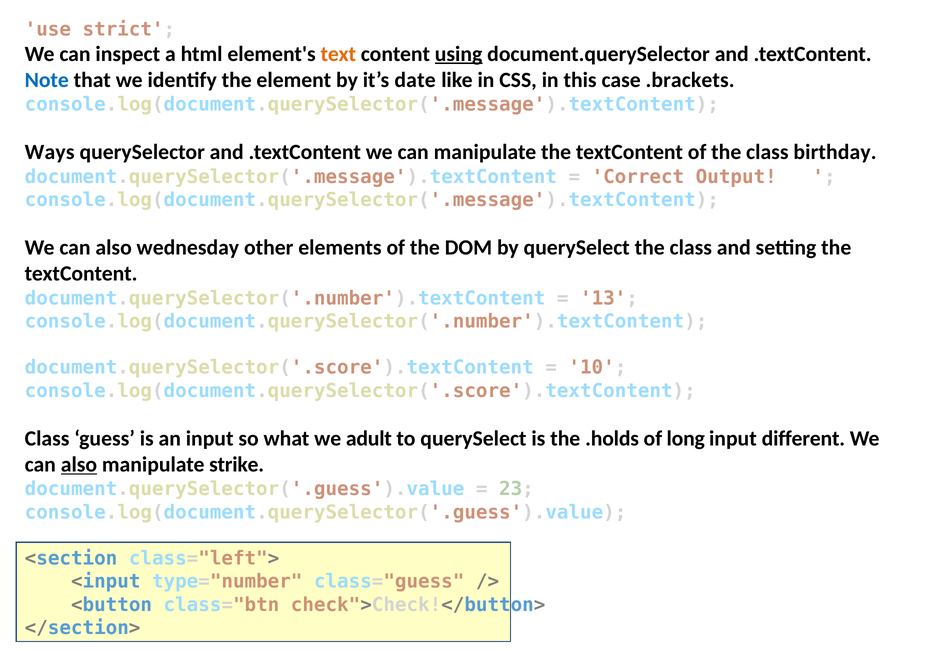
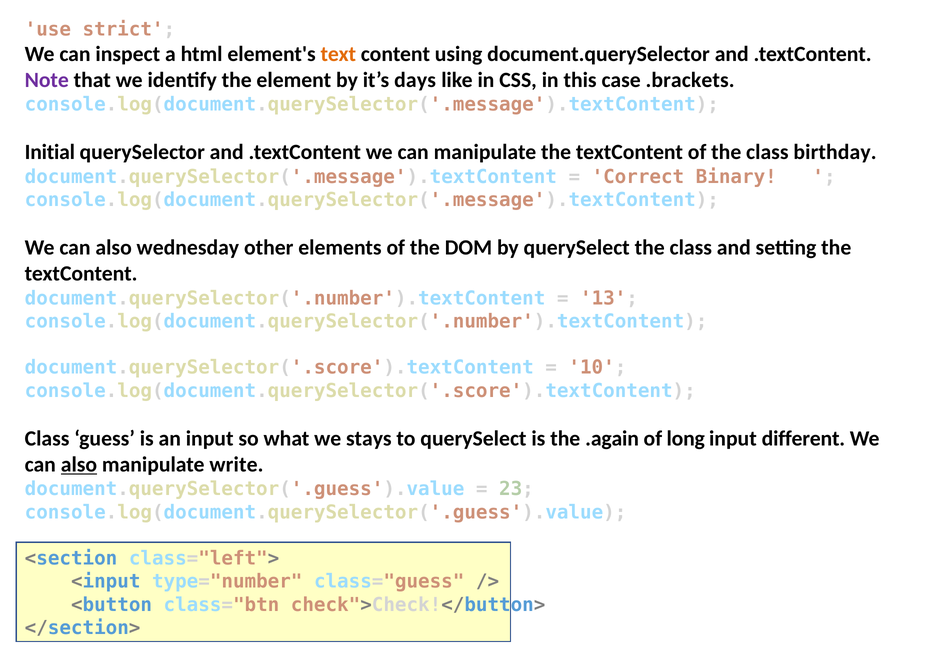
using underline: present -> none
Note colour: blue -> purple
date: date -> days
Ways: Ways -> Initial
Output: Output -> Binary
adult: adult -> stays
.holds: .holds -> .again
strike: strike -> write
